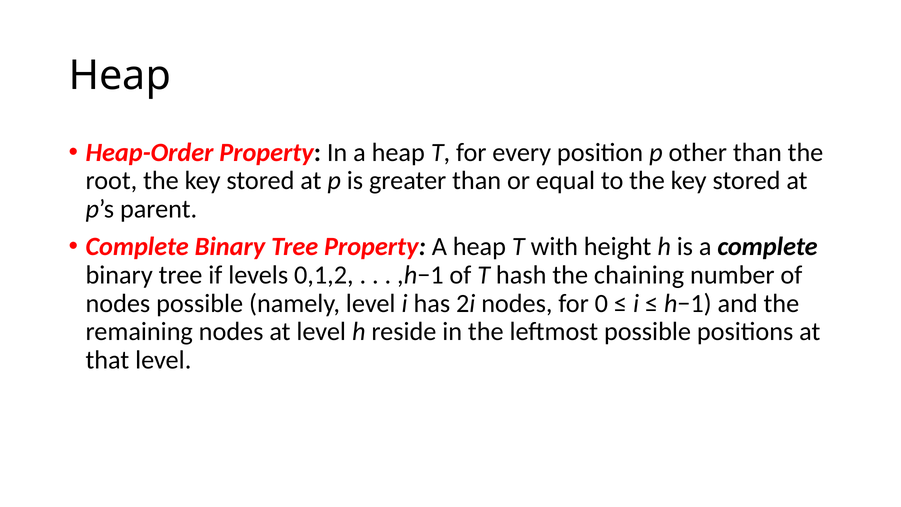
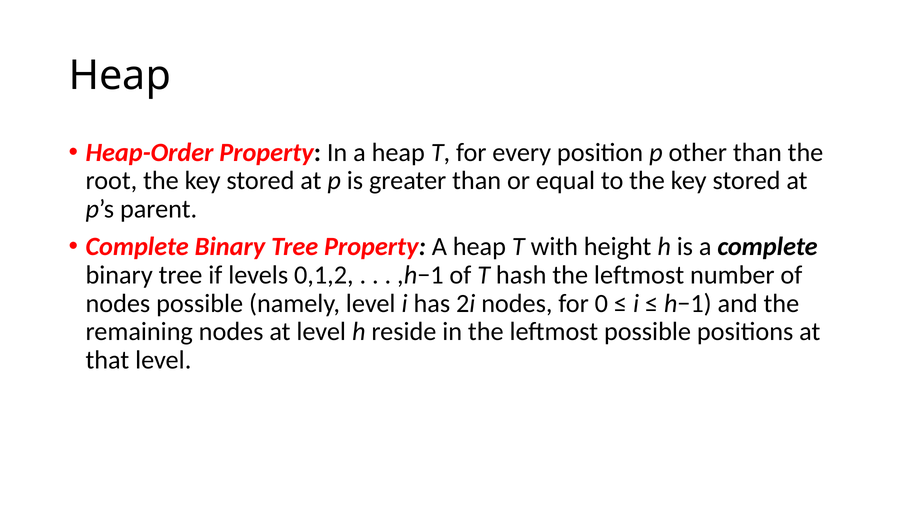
chaining at (639, 275): chaining -> leftmost
